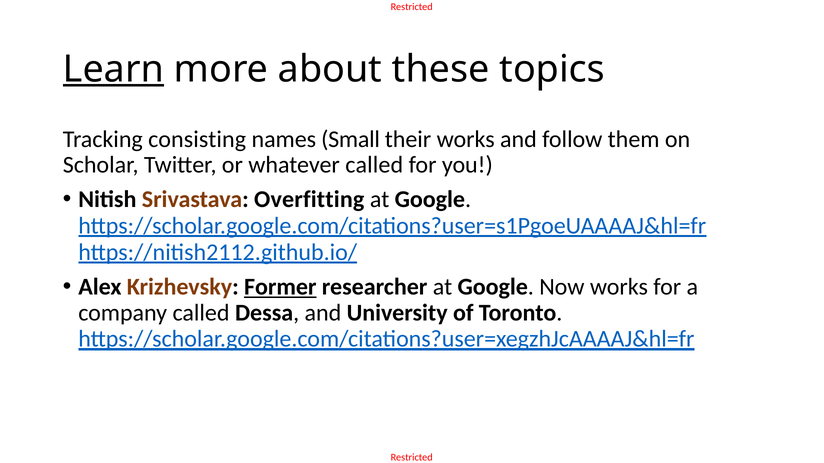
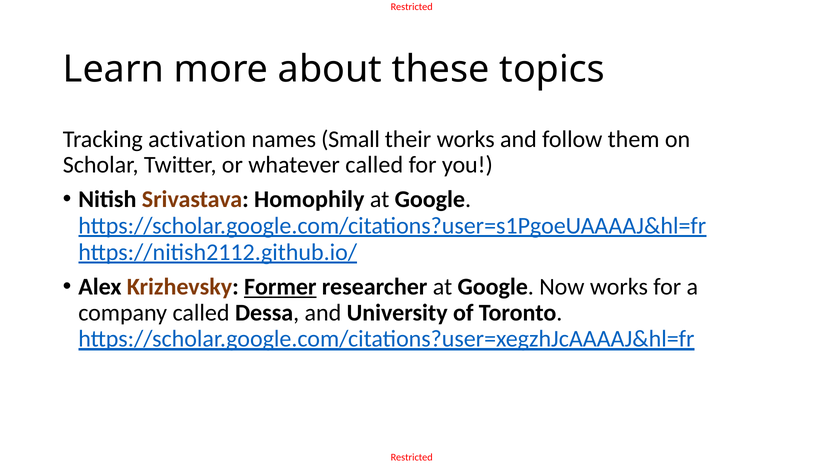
Learn underline: present -> none
consisting: consisting -> activation
Overfitting: Overfitting -> Homophily
